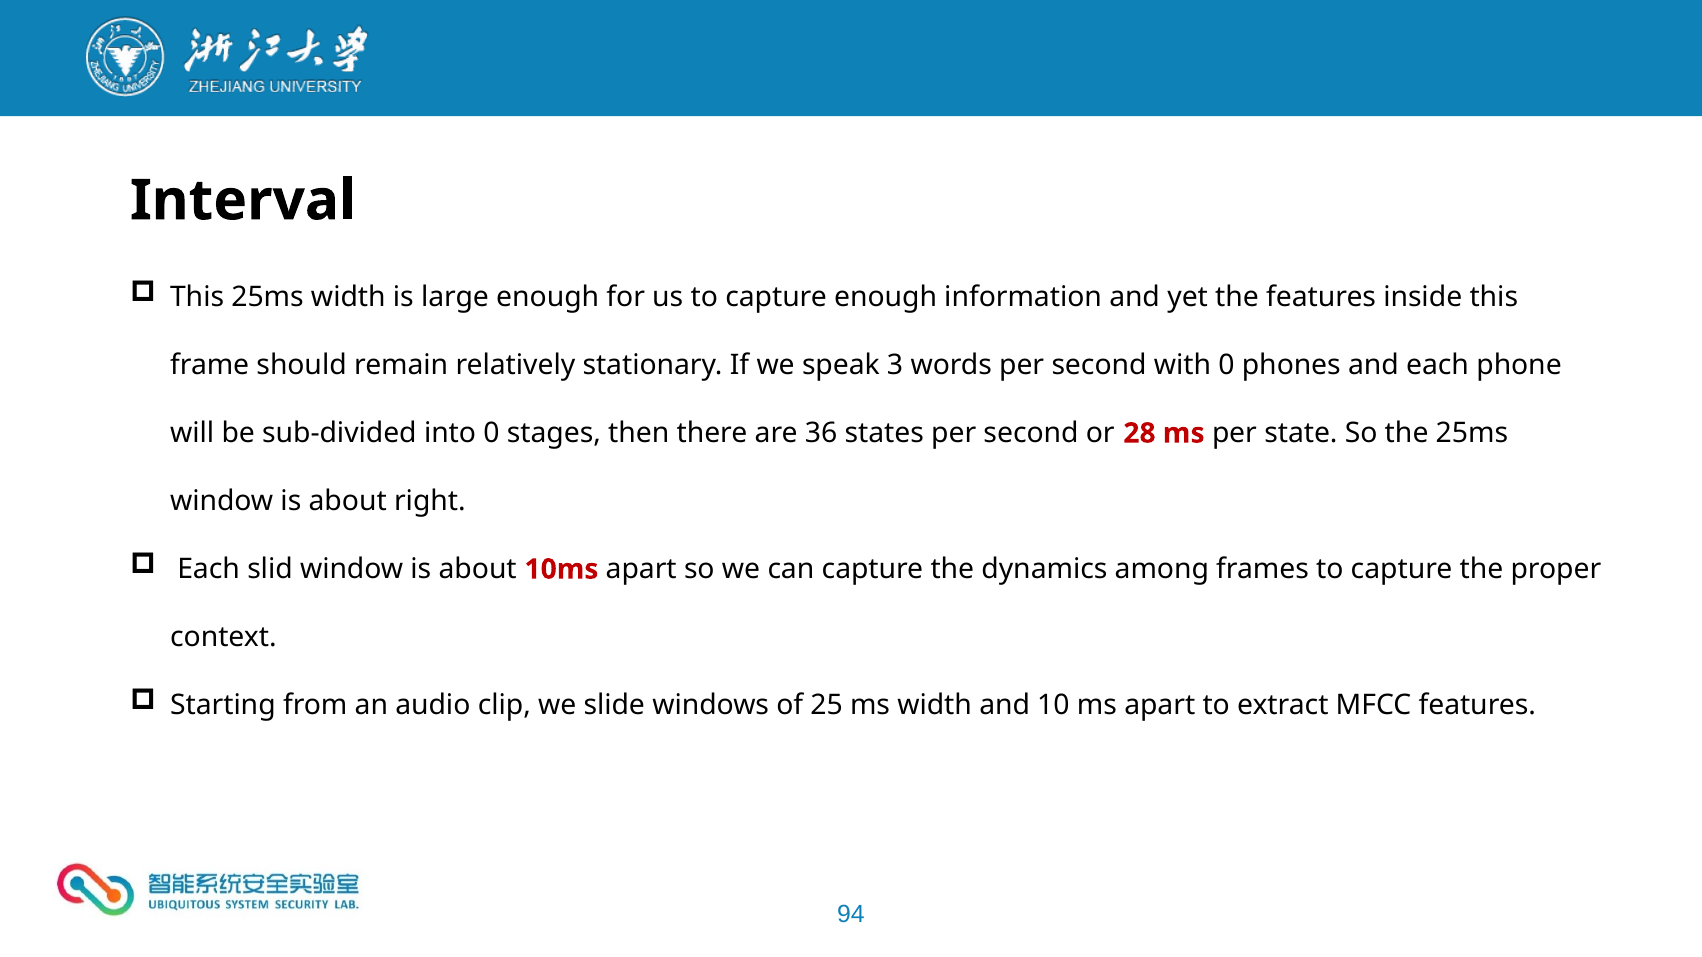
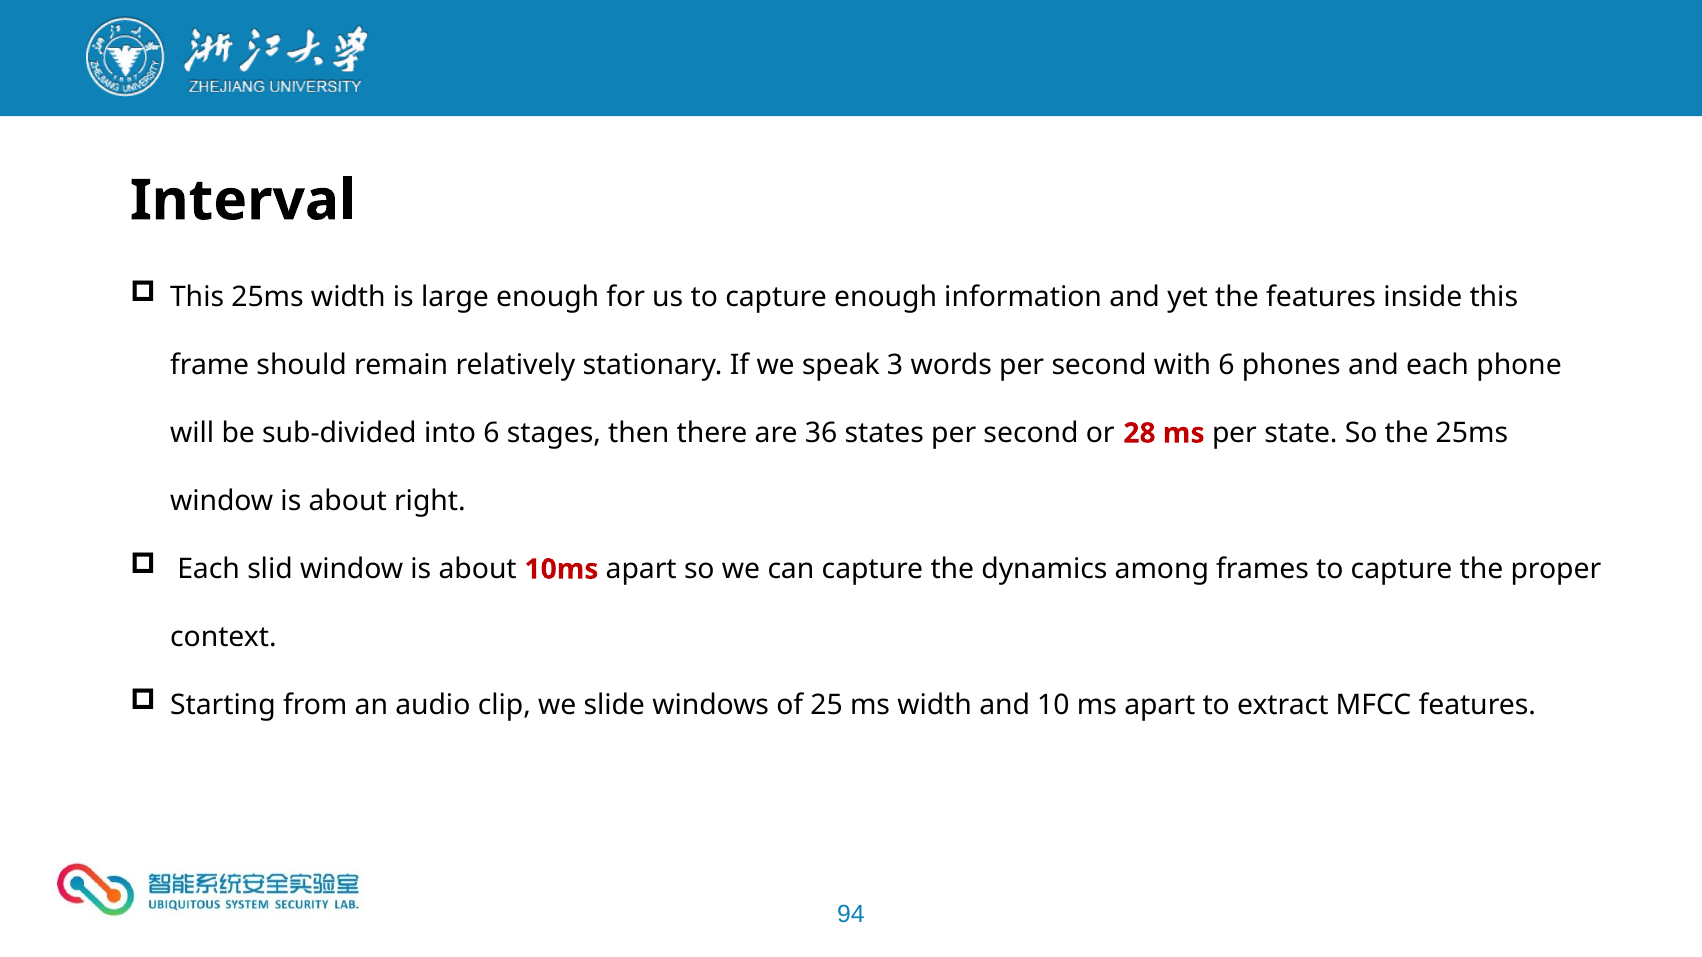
with 0: 0 -> 6
into 0: 0 -> 6
